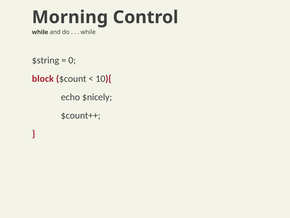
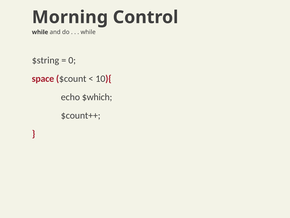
block: block -> space
$nicely: $nicely -> $which
